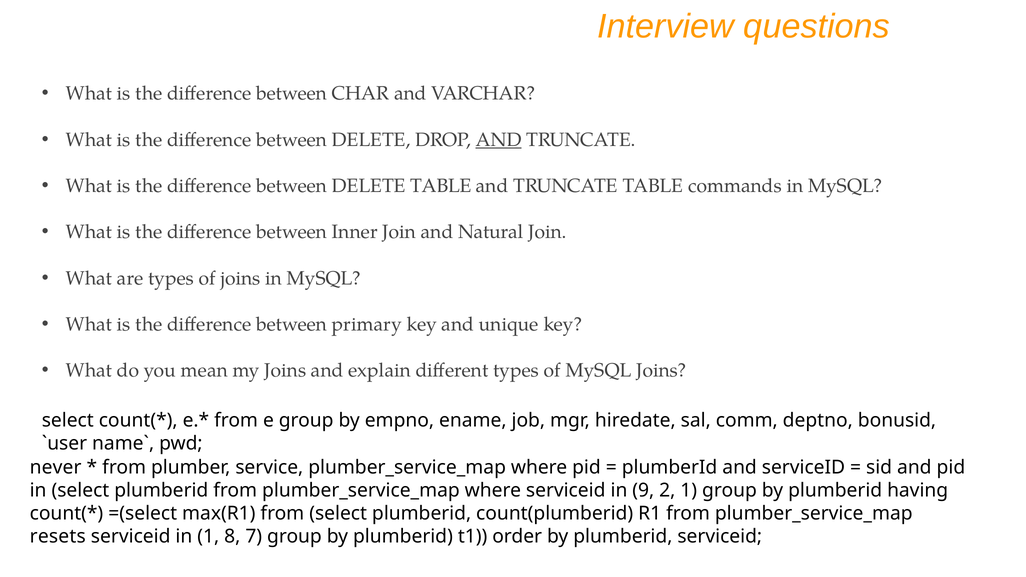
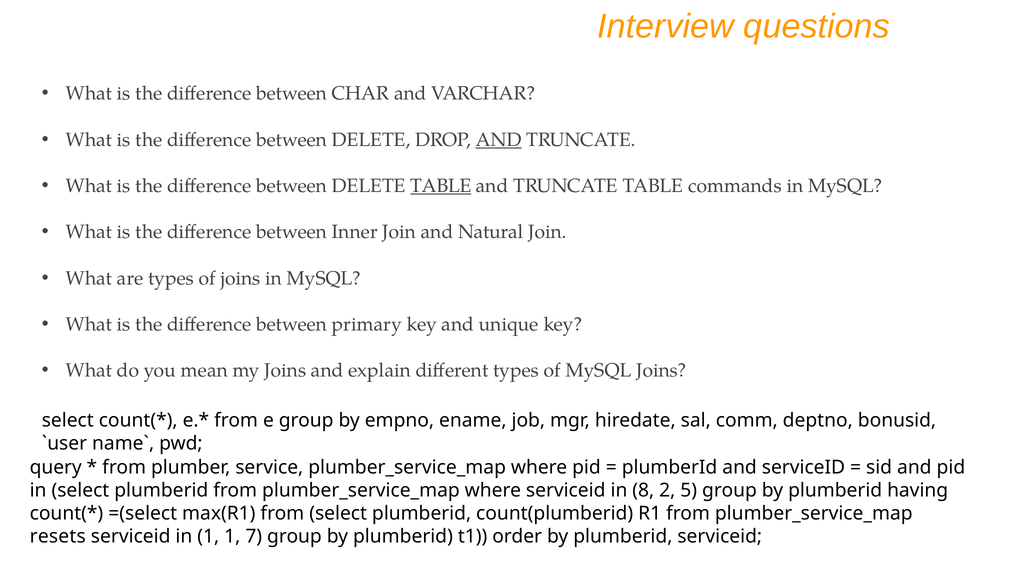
TABLE at (441, 186) underline: none -> present
never: never -> query
9: 9 -> 8
2 1: 1 -> 5
1 8: 8 -> 1
